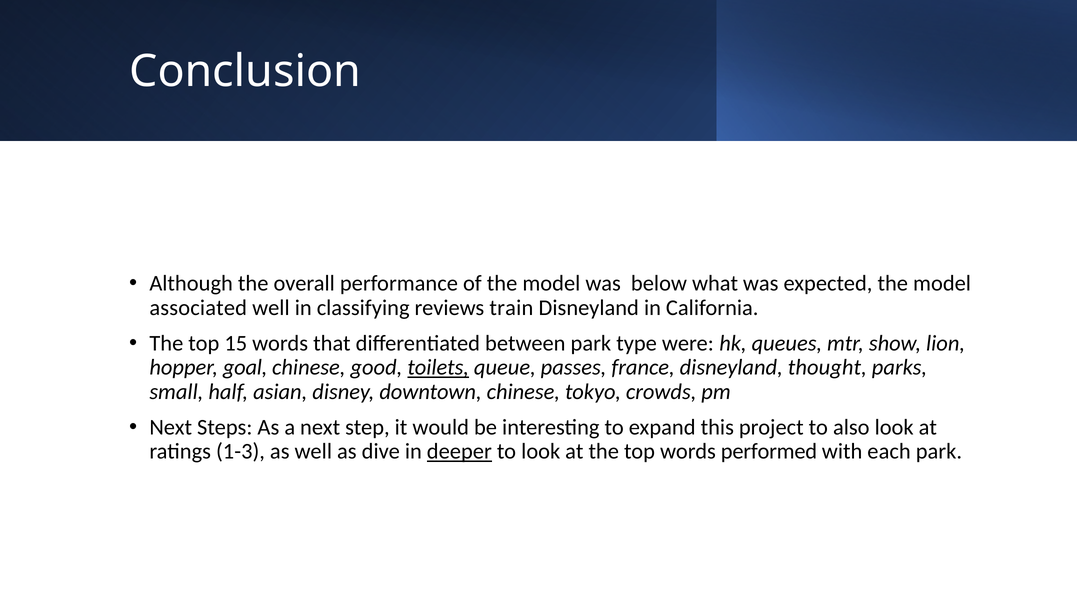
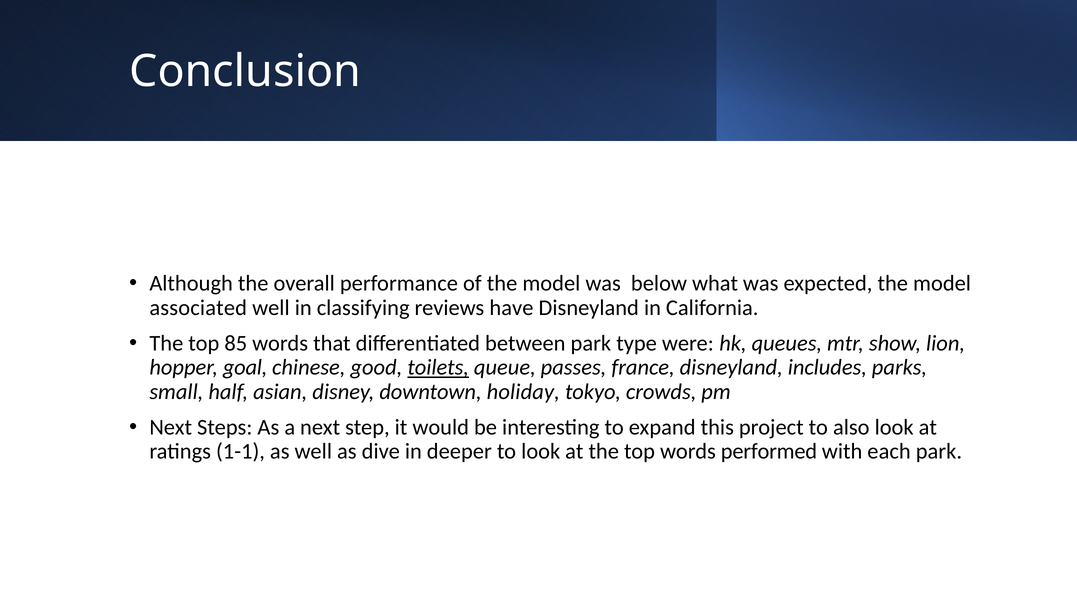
train: train -> have
15: 15 -> 85
thought: thought -> includes
downtown chinese: chinese -> holiday
1-3: 1-3 -> 1-1
deeper underline: present -> none
